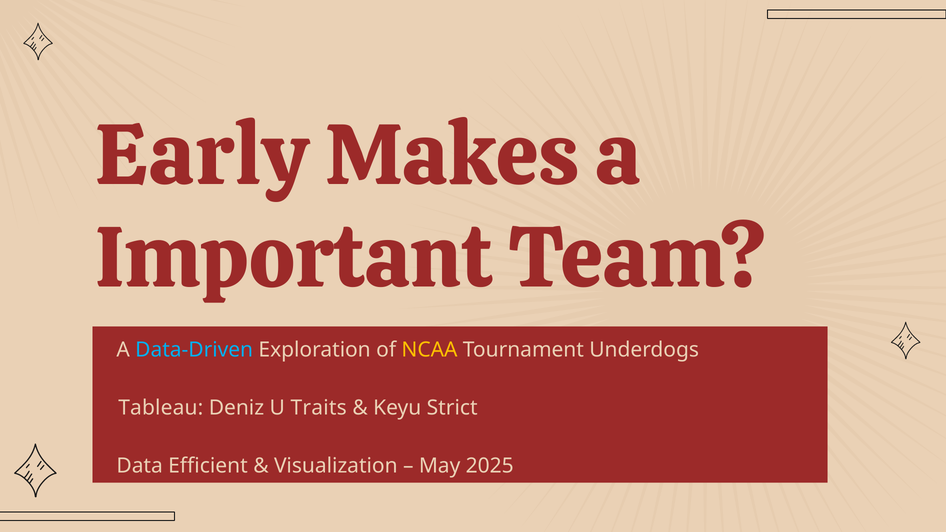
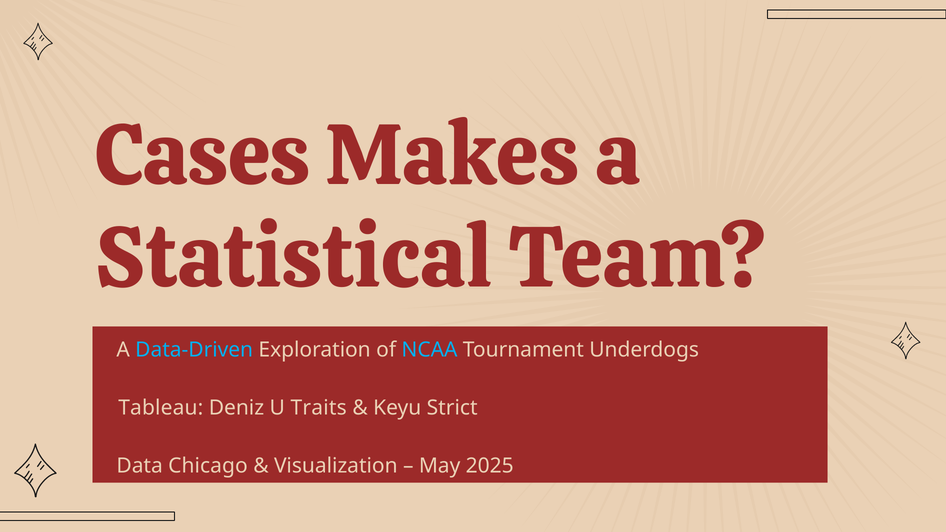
Early: Early -> Cases
Important: Important -> Statistical
NCAA colour: yellow -> light blue
Efficient: Efficient -> Chicago
